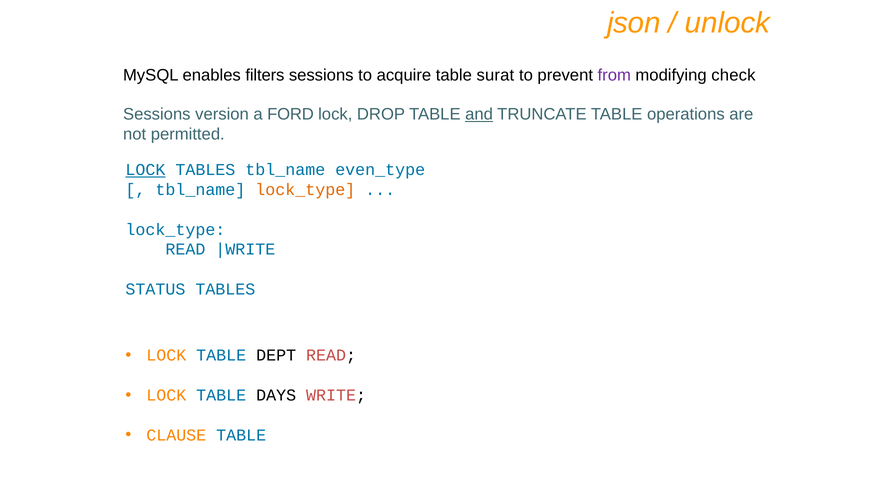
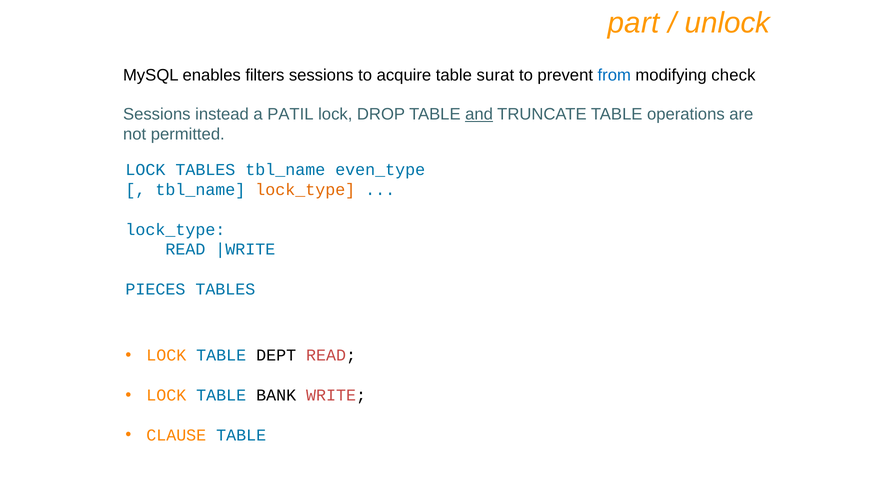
json: json -> part
from colour: purple -> blue
version: version -> instead
FORD: FORD -> PATIL
LOCK at (145, 170) underline: present -> none
STATUS: STATUS -> PIECES
DAYS: DAYS -> BANK
